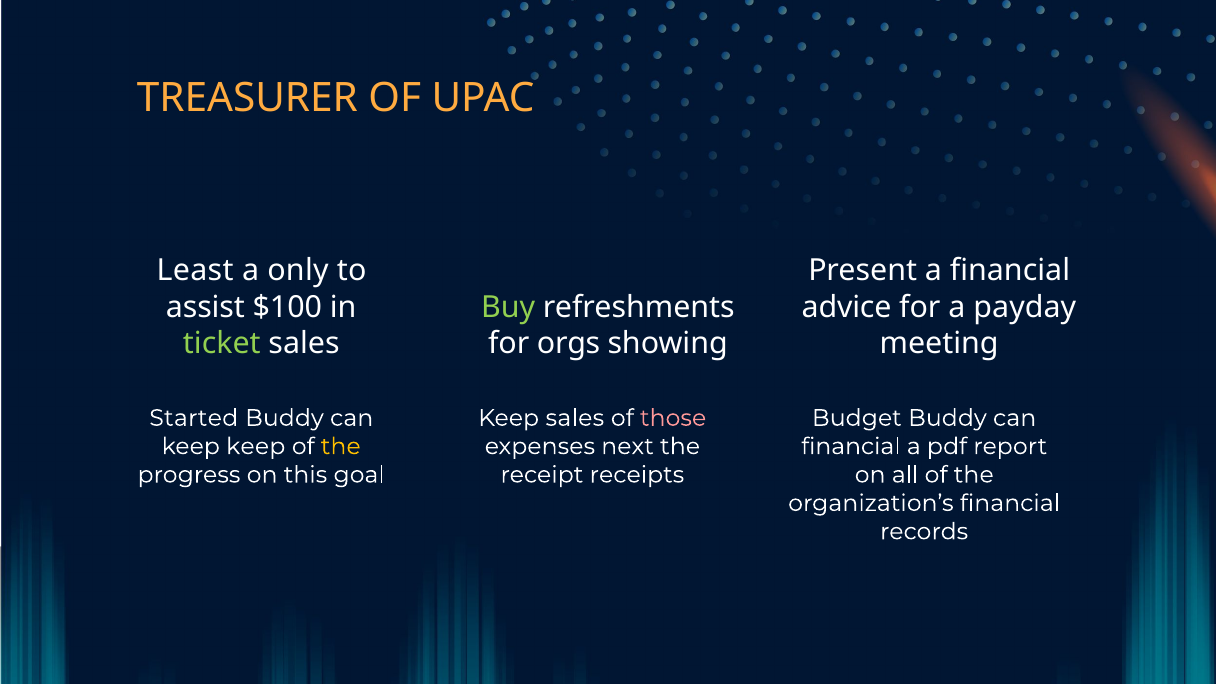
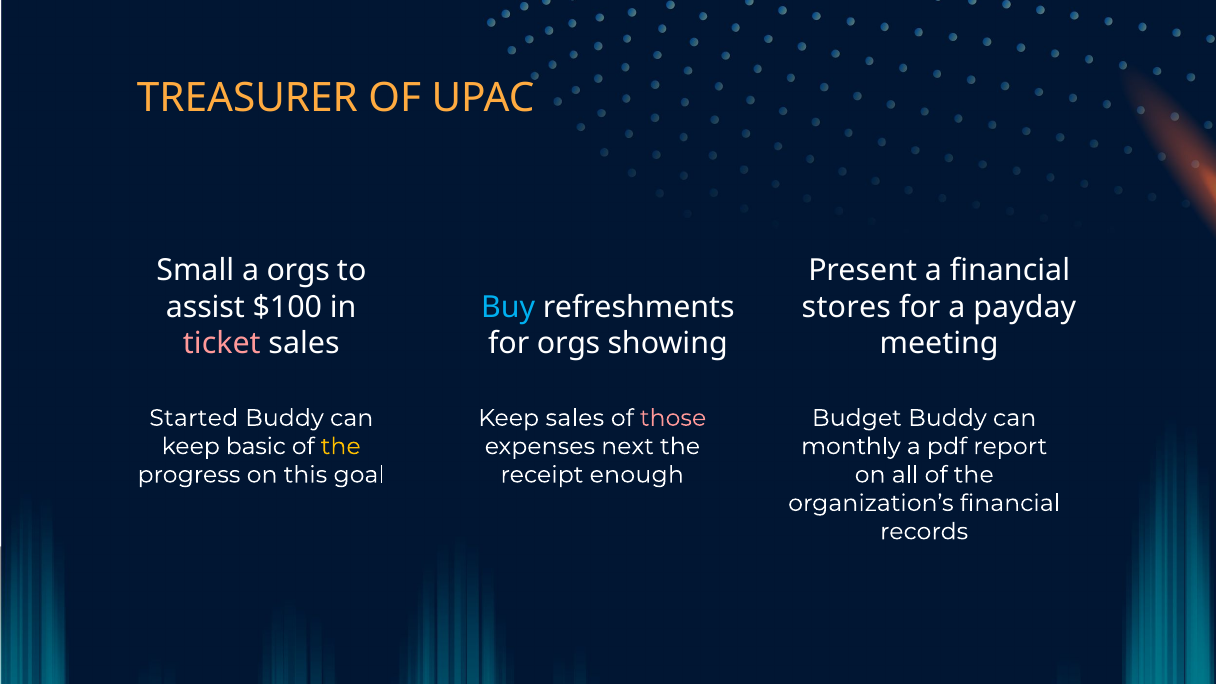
Least: Least -> Small
a only: only -> orgs
Buy colour: light green -> light blue
advice: advice -> stores
ticket colour: light green -> pink
keep keep: keep -> basic
financial at (851, 446): financial -> monthly
receipts: receipts -> enough
